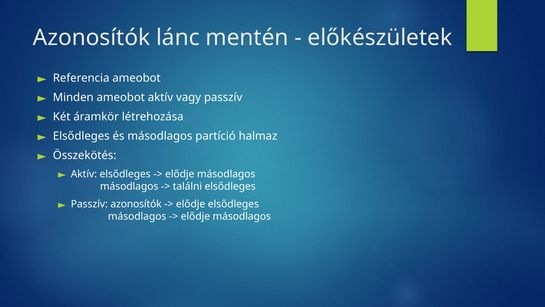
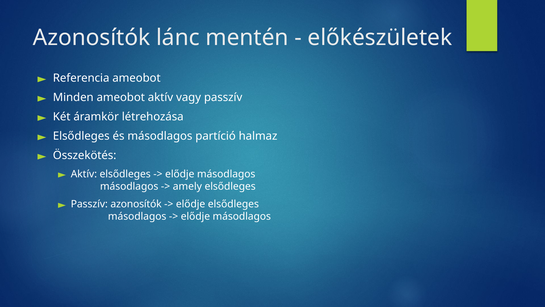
találni: találni -> amely
